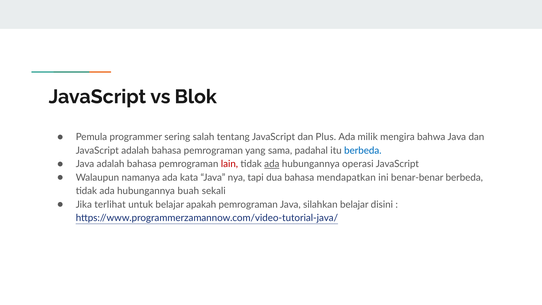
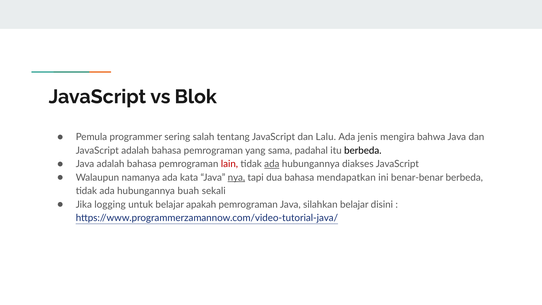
Plus: Plus -> Lalu
milik: milik -> jenis
berbeda at (363, 150) colour: blue -> black
operasi: operasi -> diakses
nya underline: none -> present
terlihat: terlihat -> logging
